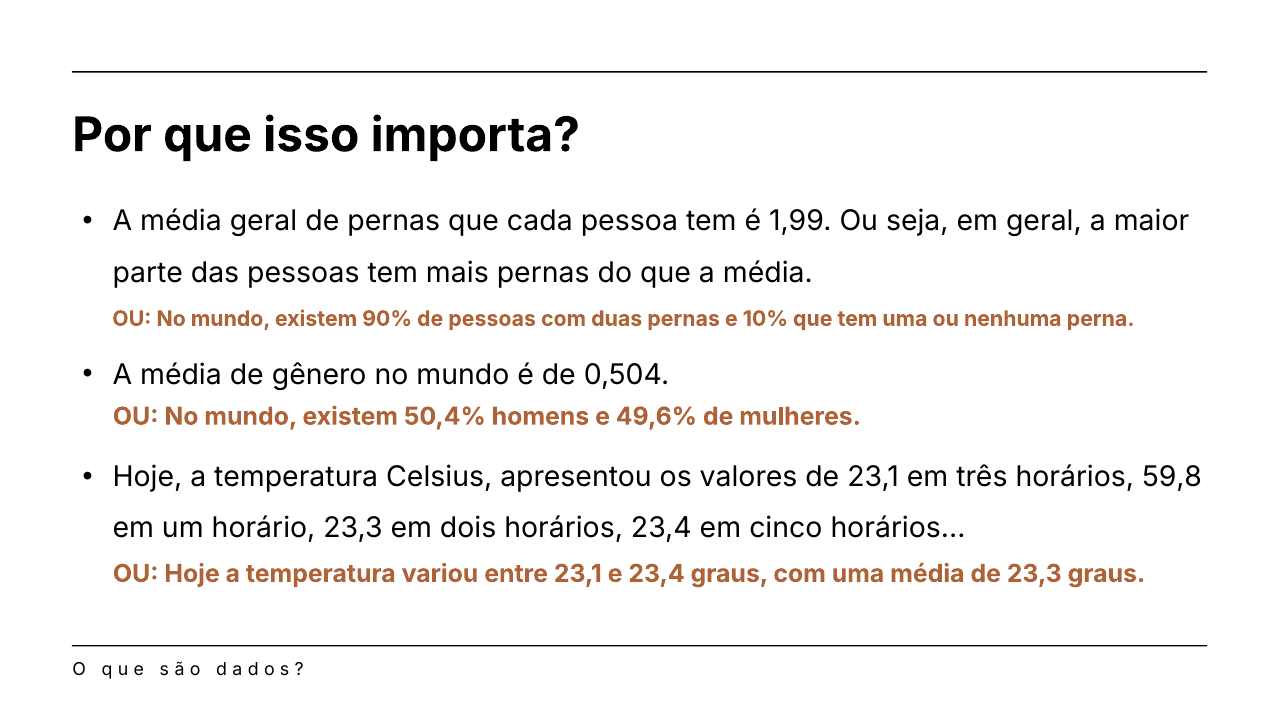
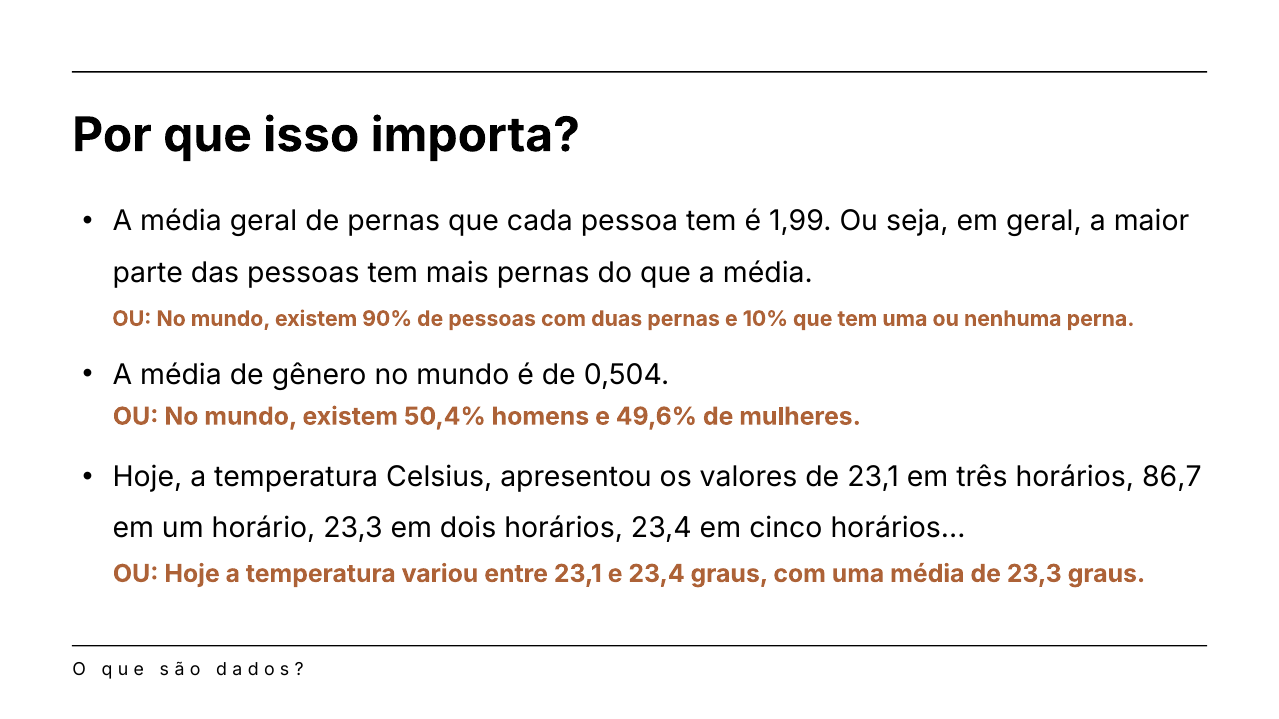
59,8: 59,8 -> 86,7
